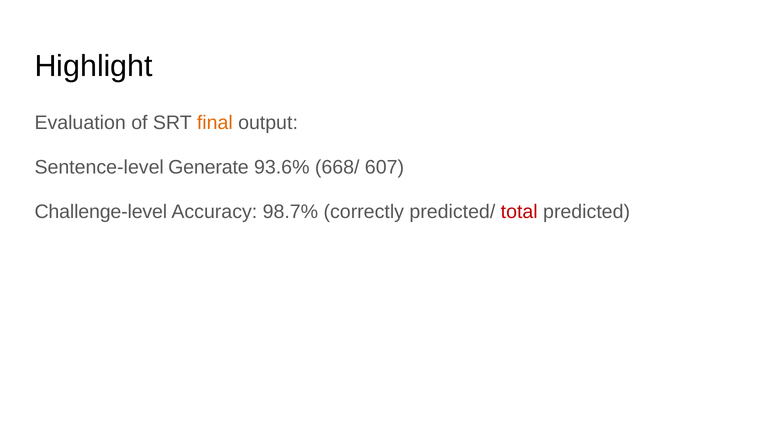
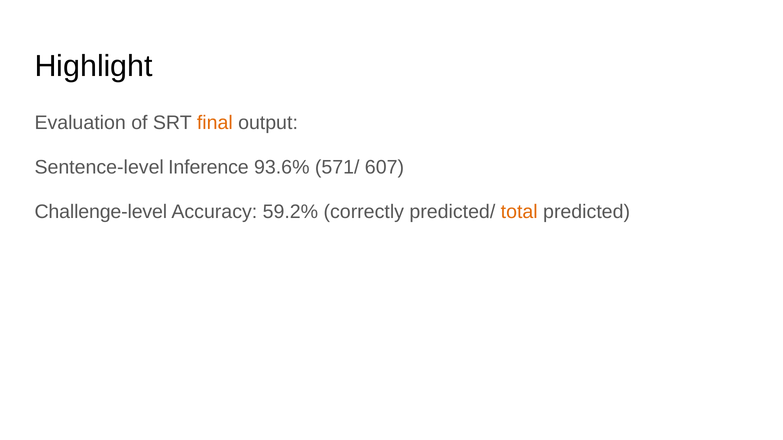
Generate: Generate -> Inference
668/: 668/ -> 571/
98.7%: 98.7% -> 59.2%
total colour: red -> orange
